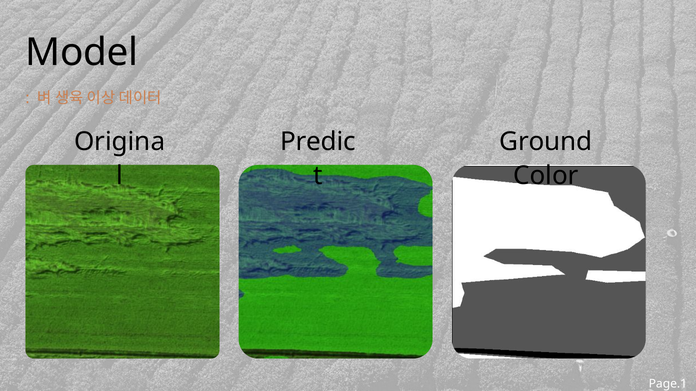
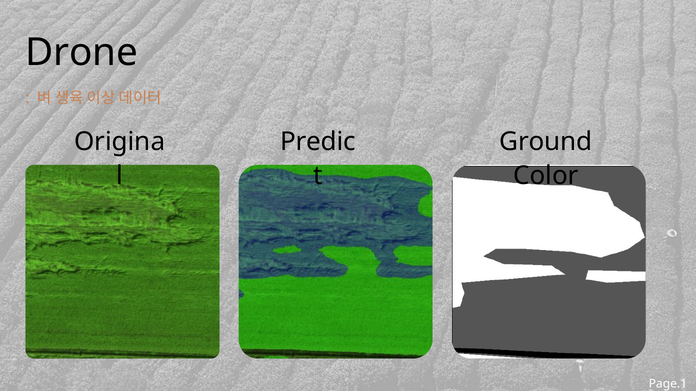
Model: Model -> Drone
